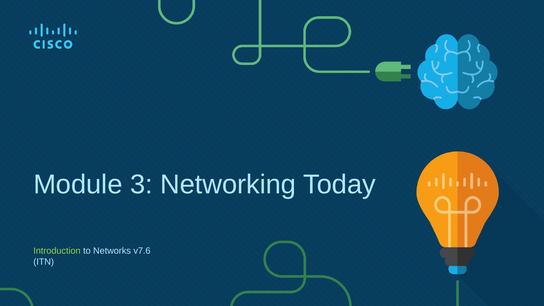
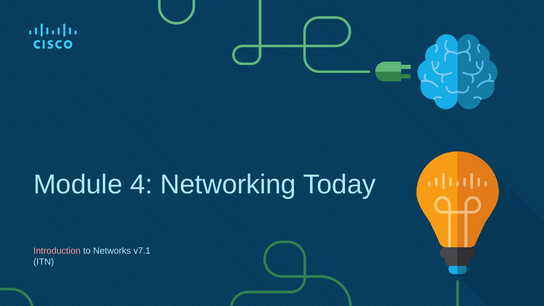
3: 3 -> 4
Introduction colour: light green -> pink
v7.6: v7.6 -> v7.1
